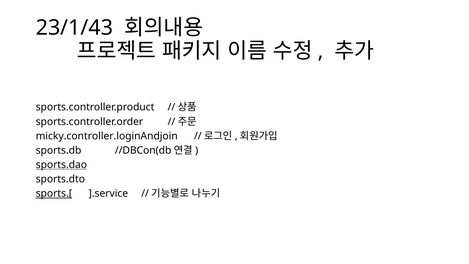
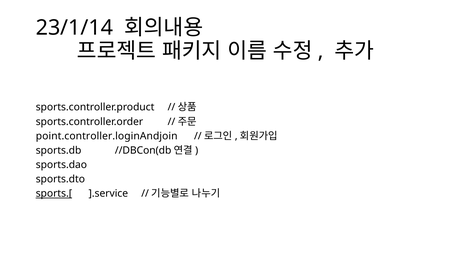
23/1/43: 23/1/43 -> 23/1/14
micky.controller.loginAndjoin: micky.controller.loginAndjoin -> point.controller.loginAndjoin
sports.dao underline: present -> none
